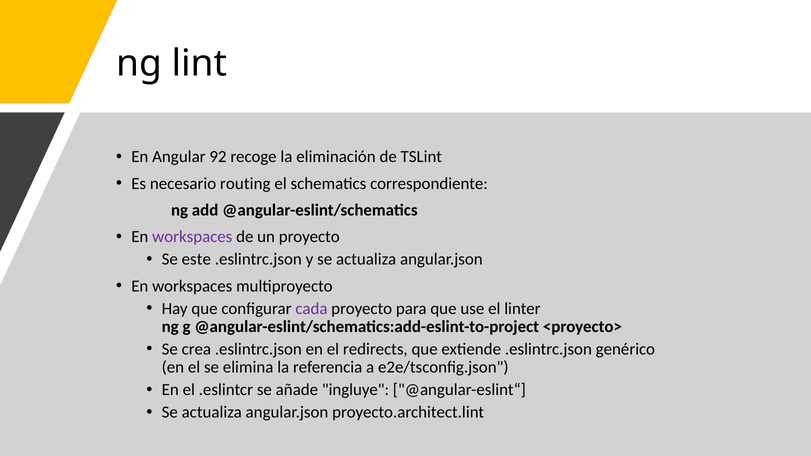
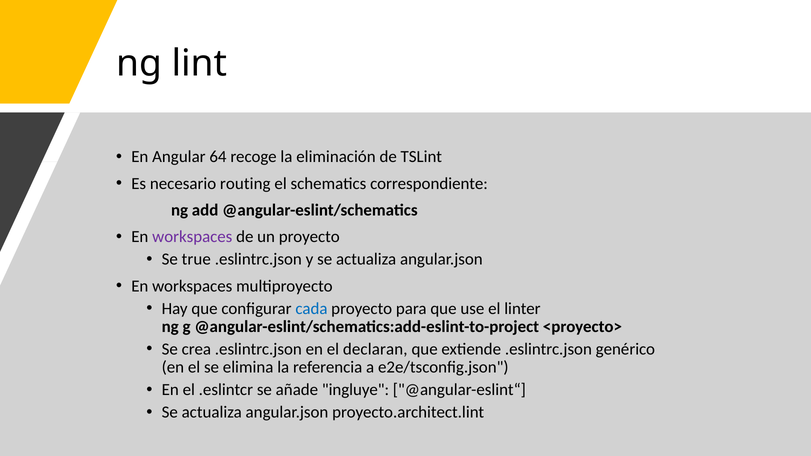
92: 92 -> 64
este: este -> true
cada colour: purple -> blue
redirects: redirects -> declaran
